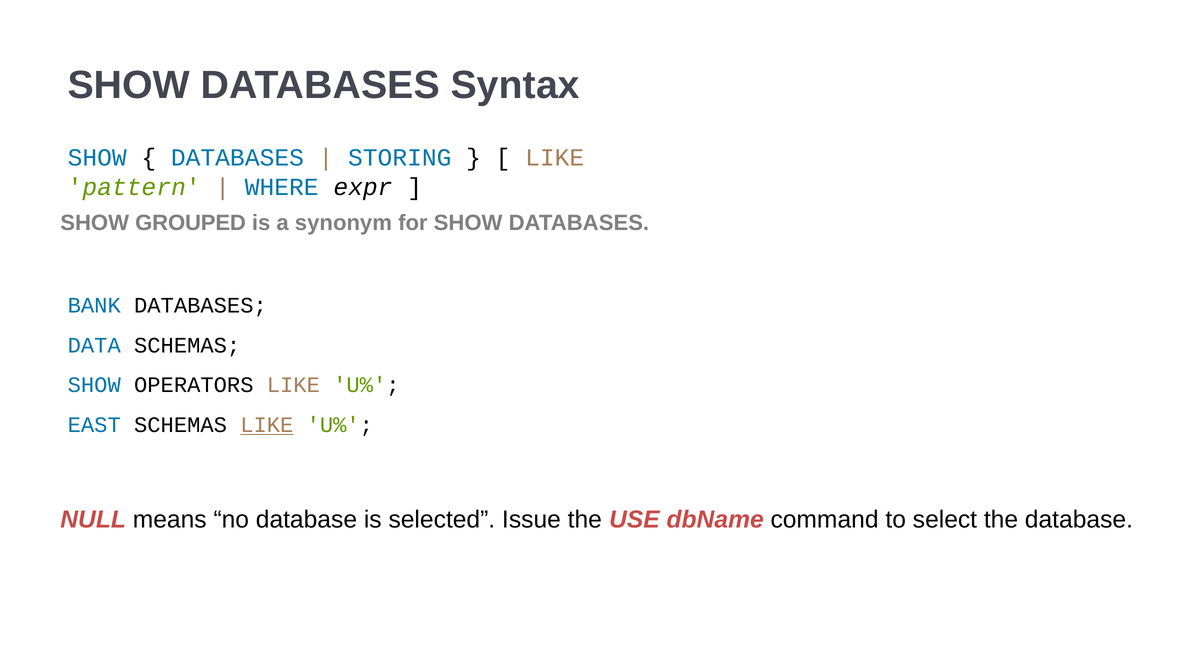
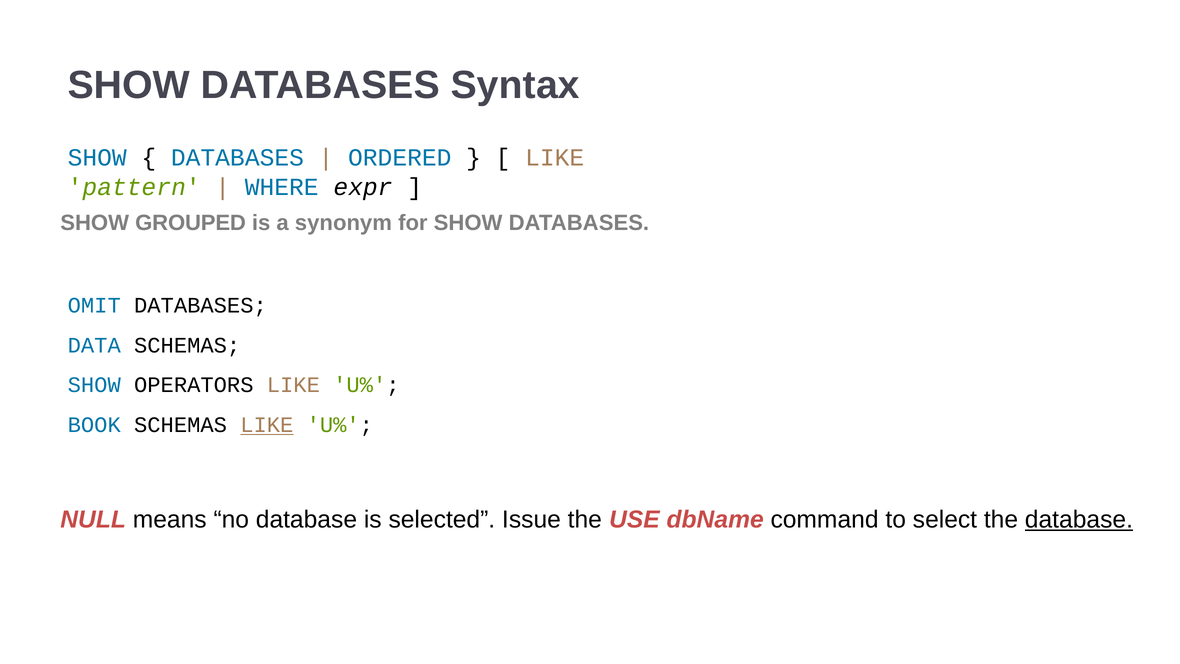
STORING: STORING -> ORDERED
BANK: BANK -> OMIT
EAST: EAST -> BOOK
database at (1079, 519) underline: none -> present
